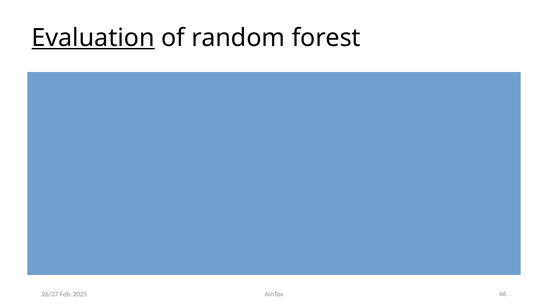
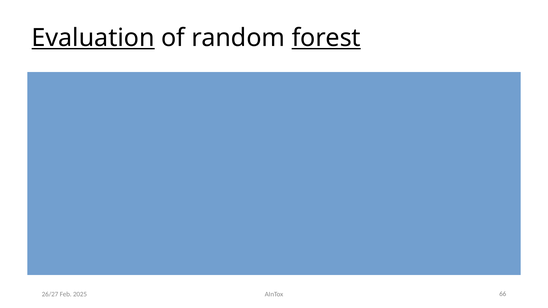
forest underline: none -> present
